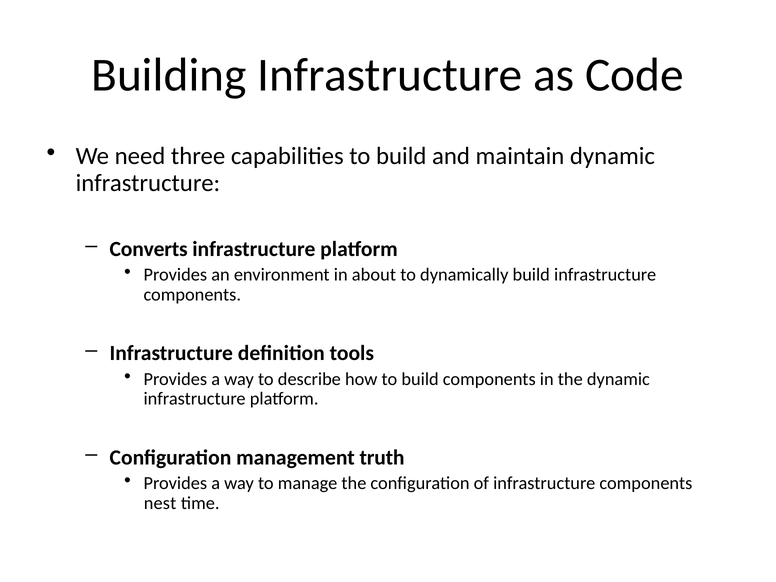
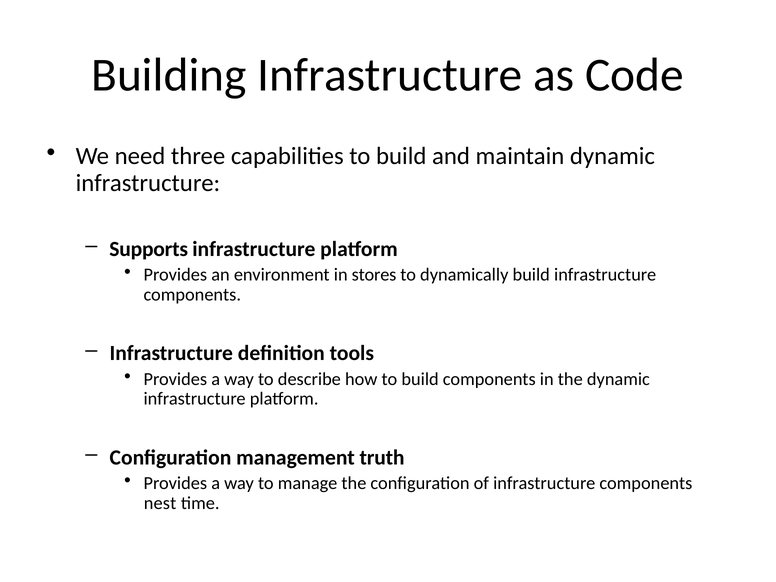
Converts: Converts -> Supports
about: about -> stores
